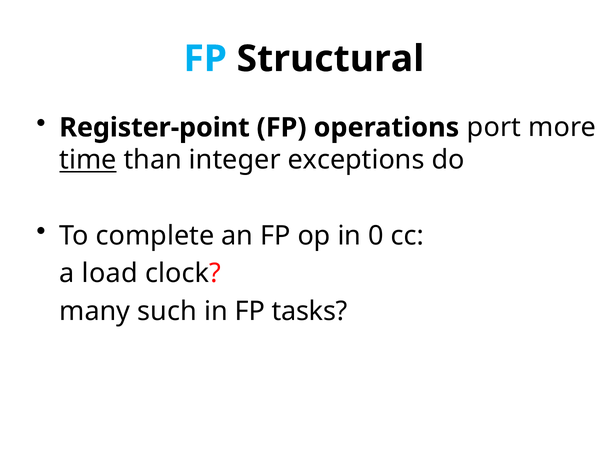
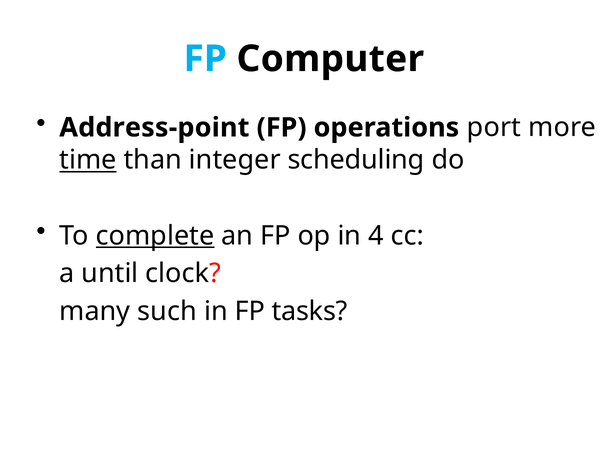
Structural: Structural -> Computer
Register-point: Register-point -> Address-point
exceptions: exceptions -> scheduling
complete underline: none -> present
0: 0 -> 4
load: load -> until
